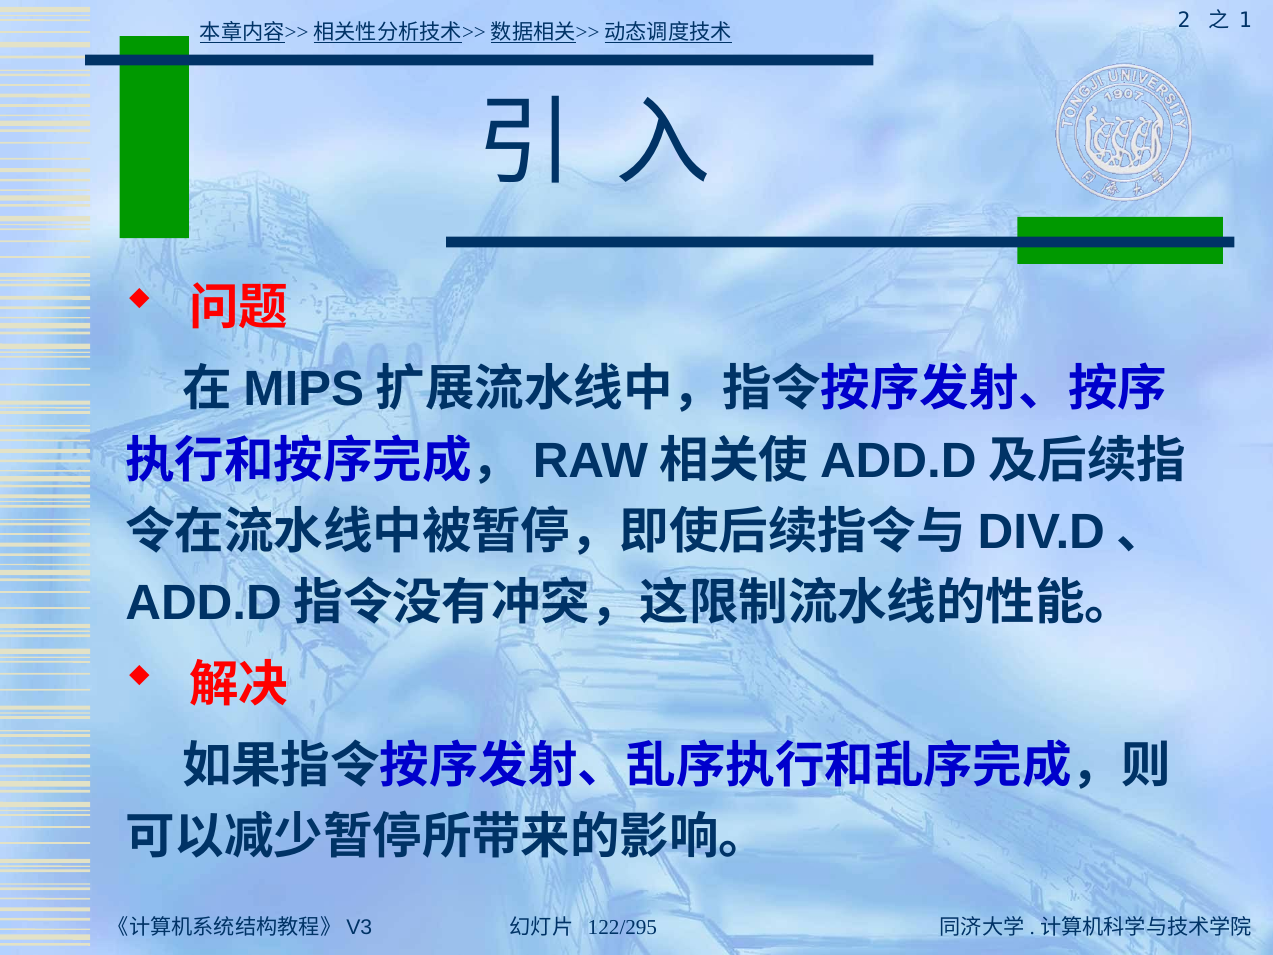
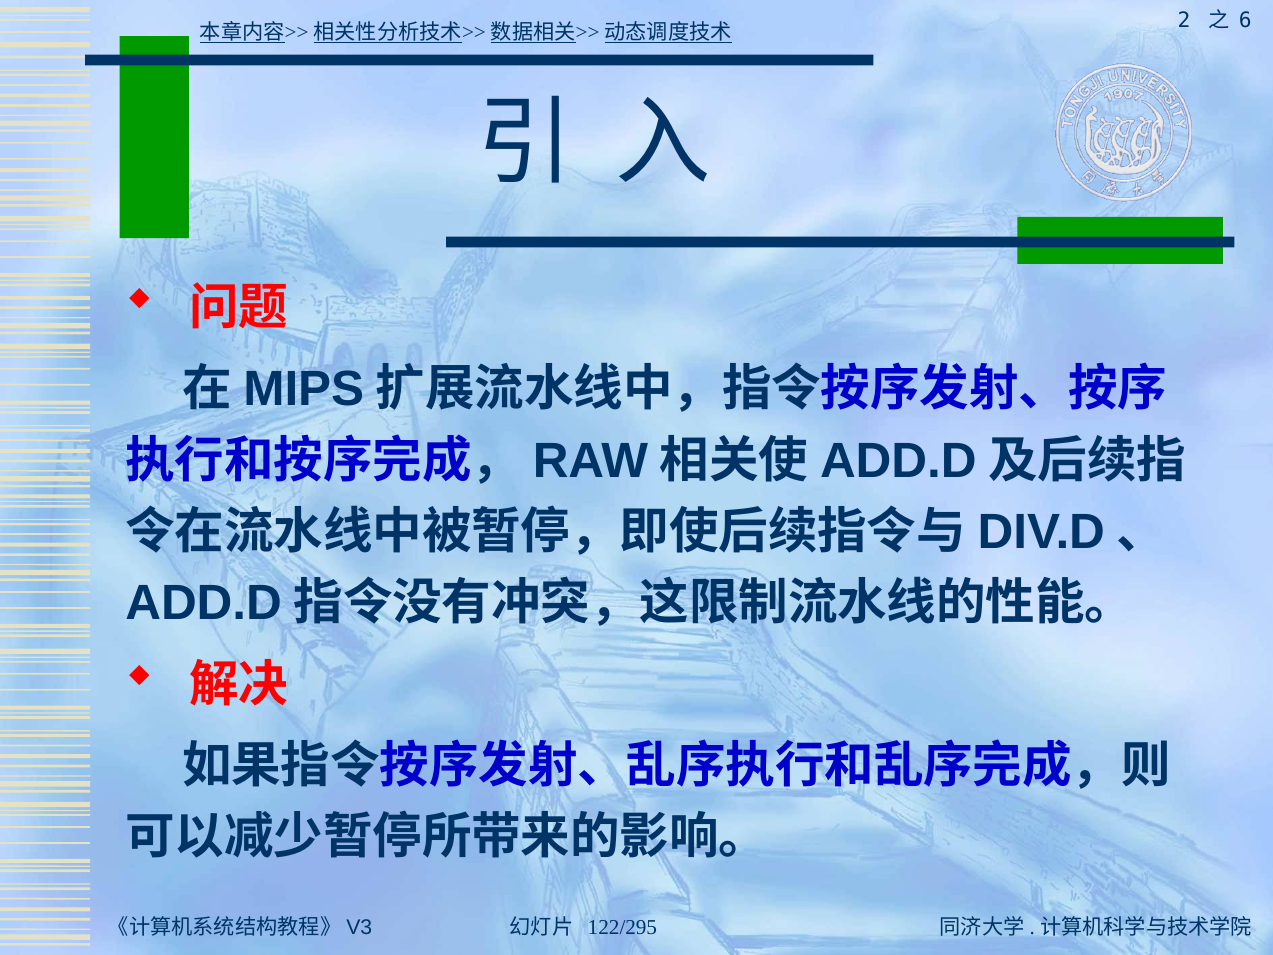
1: 1 -> 6
